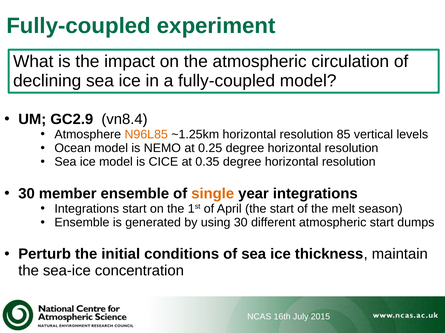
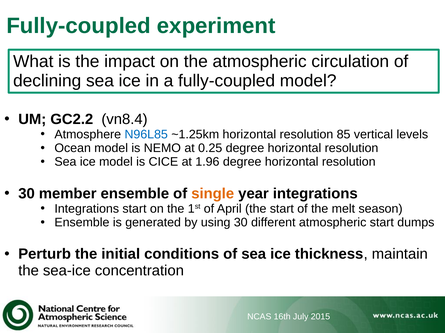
GC2.9: GC2.9 -> GC2.2
N96L85 colour: orange -> blue
0.35: 0.35 -> 1.96
